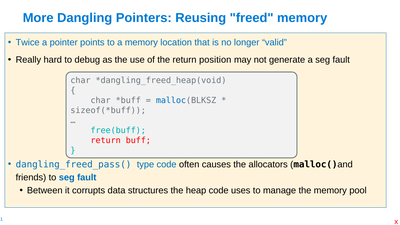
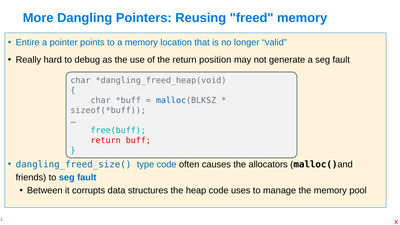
Twice: Twice -> Entire
dangling_freed_pass(: dangling_freed_pass( -> dangling_freed_size(
